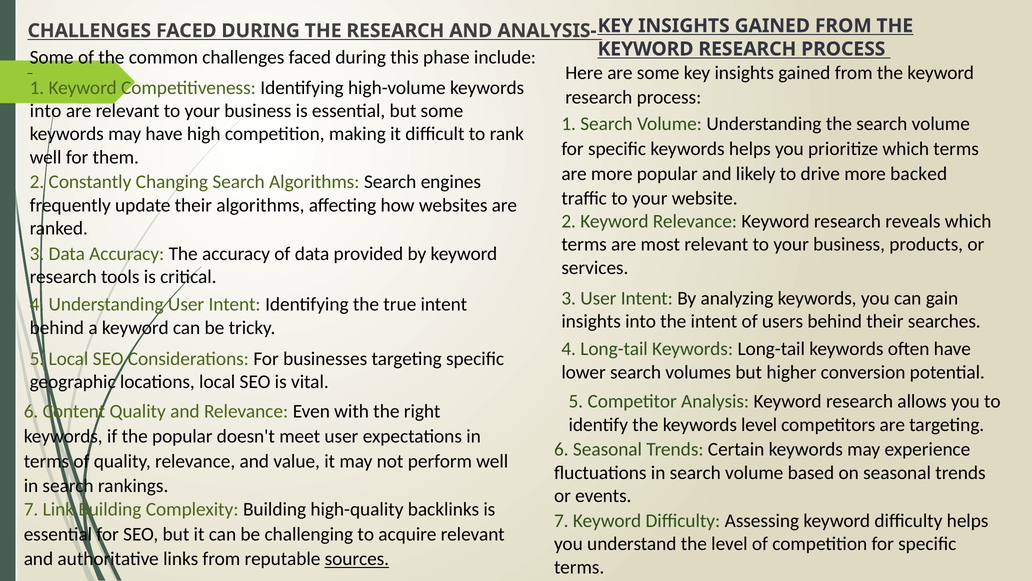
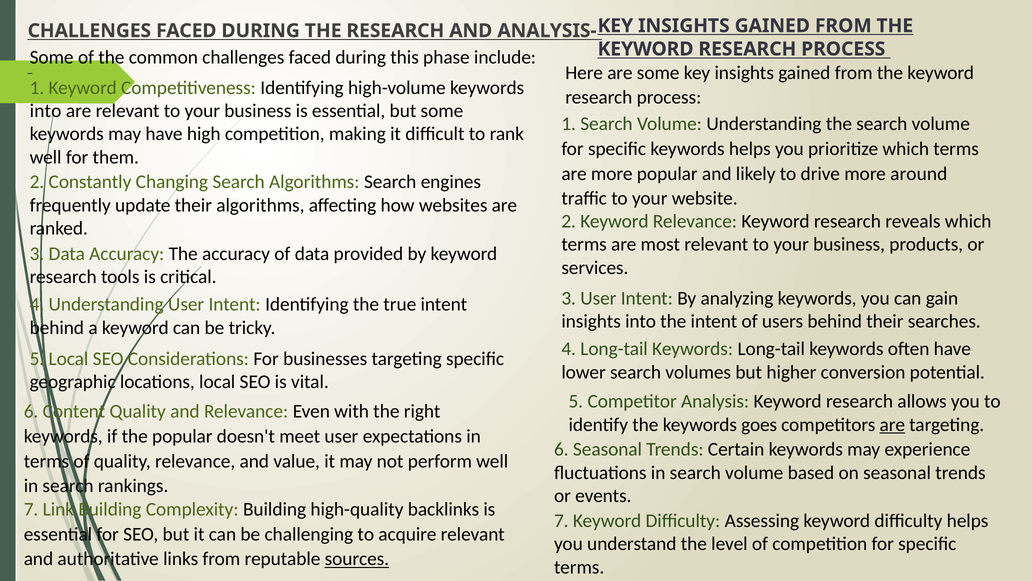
backed: backed -> around
keywords level: level -> goes
are at (892, 424) underline: none -> present
